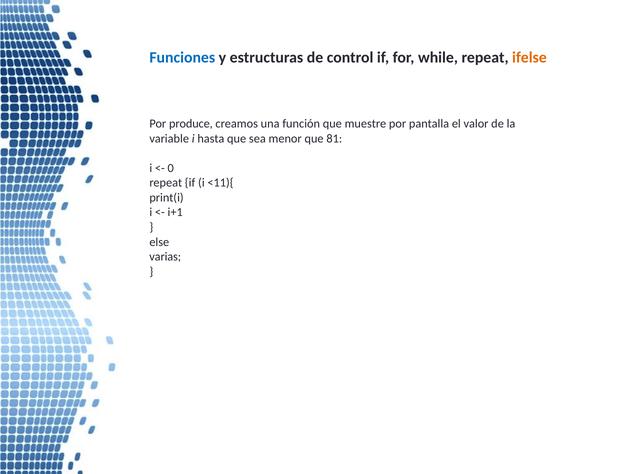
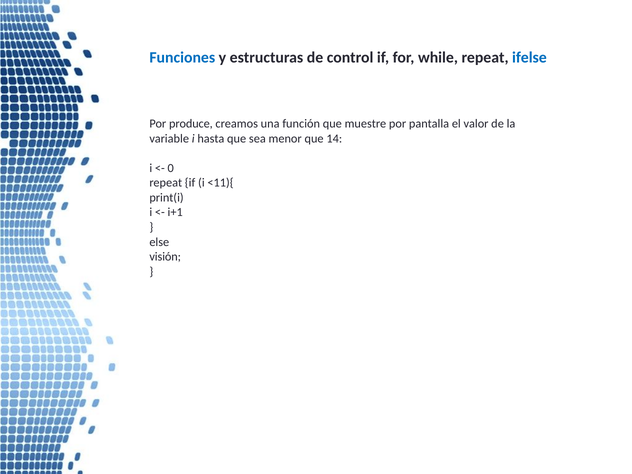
ifelse colour: orange -> blue
81: 81 -> 14
varias: varias -> visión
